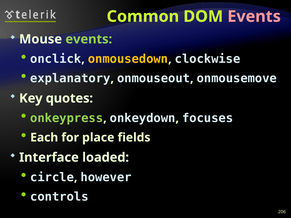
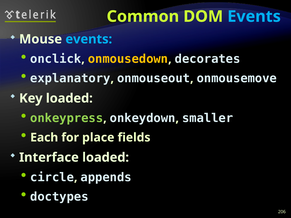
Events at (254, 16) colour: pink -> light blue
events at (89, 39) colour: light green -> light blue
clockwise: clockwise -> decorates
Key quotes: quotes -> loaded
focuses: focuses -> smaller
however: however -> appends
controls: controls -> doctypes
